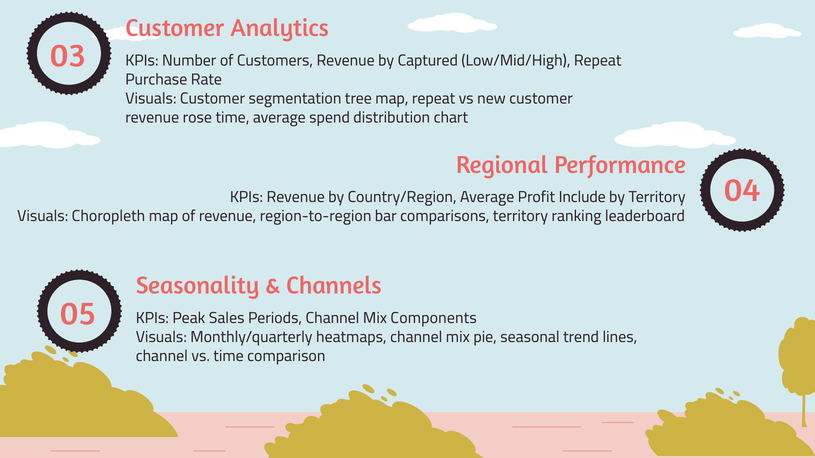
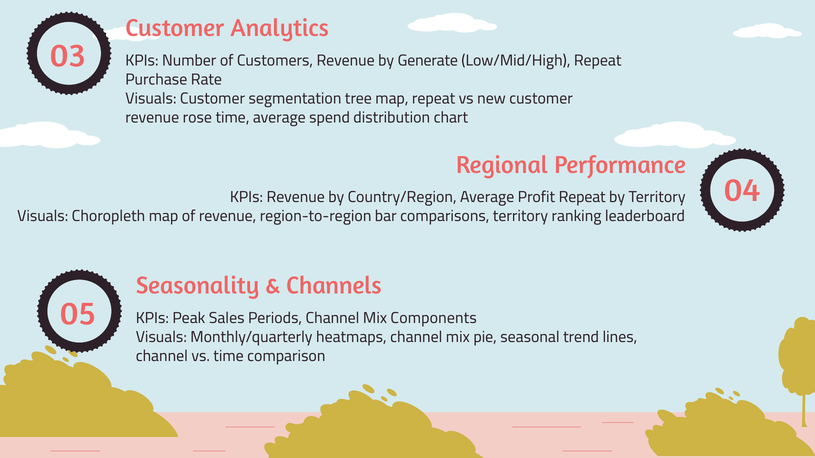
Captured: Captured -> Generate
Profit Include: Include -> Repeat
